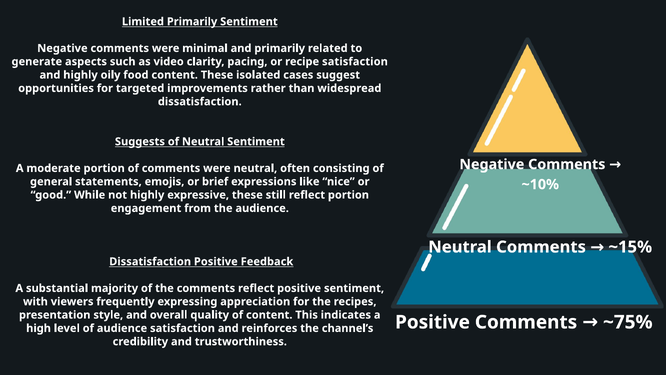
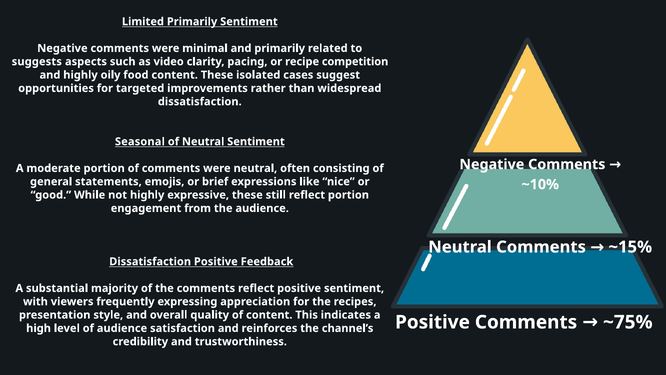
generate: generate -> suggests
recipe satisfaction: satisfaction -> competition
Suggests: Suggests -> Seasonal
